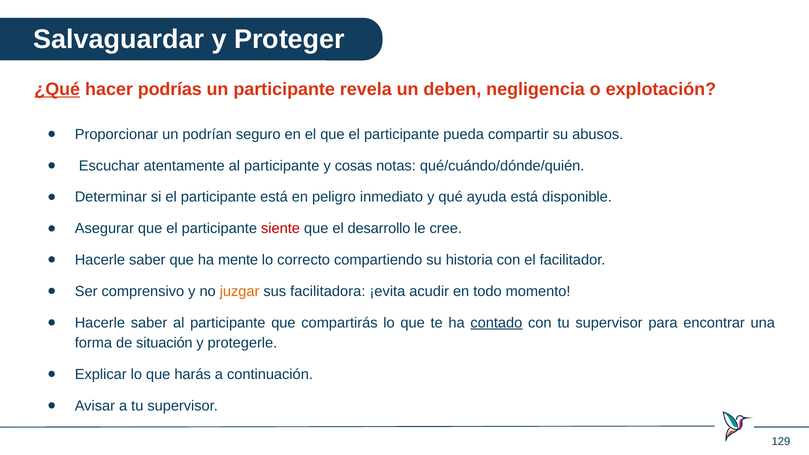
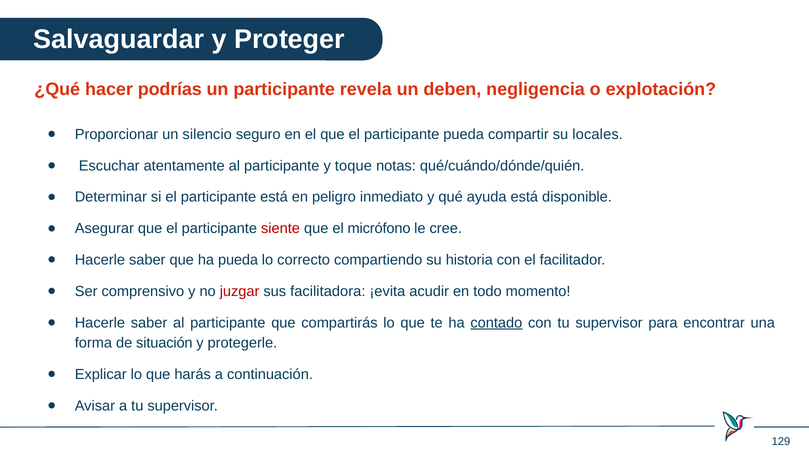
¿Qué underline: present -> none
podrían: podrían -> silencio
abusos: abusos -> locales
cosas: cosas -> toque
desarrollo: desarrollo -> micrófono
ha mente: mente -> pueda
juzgar colour: orange -> red
